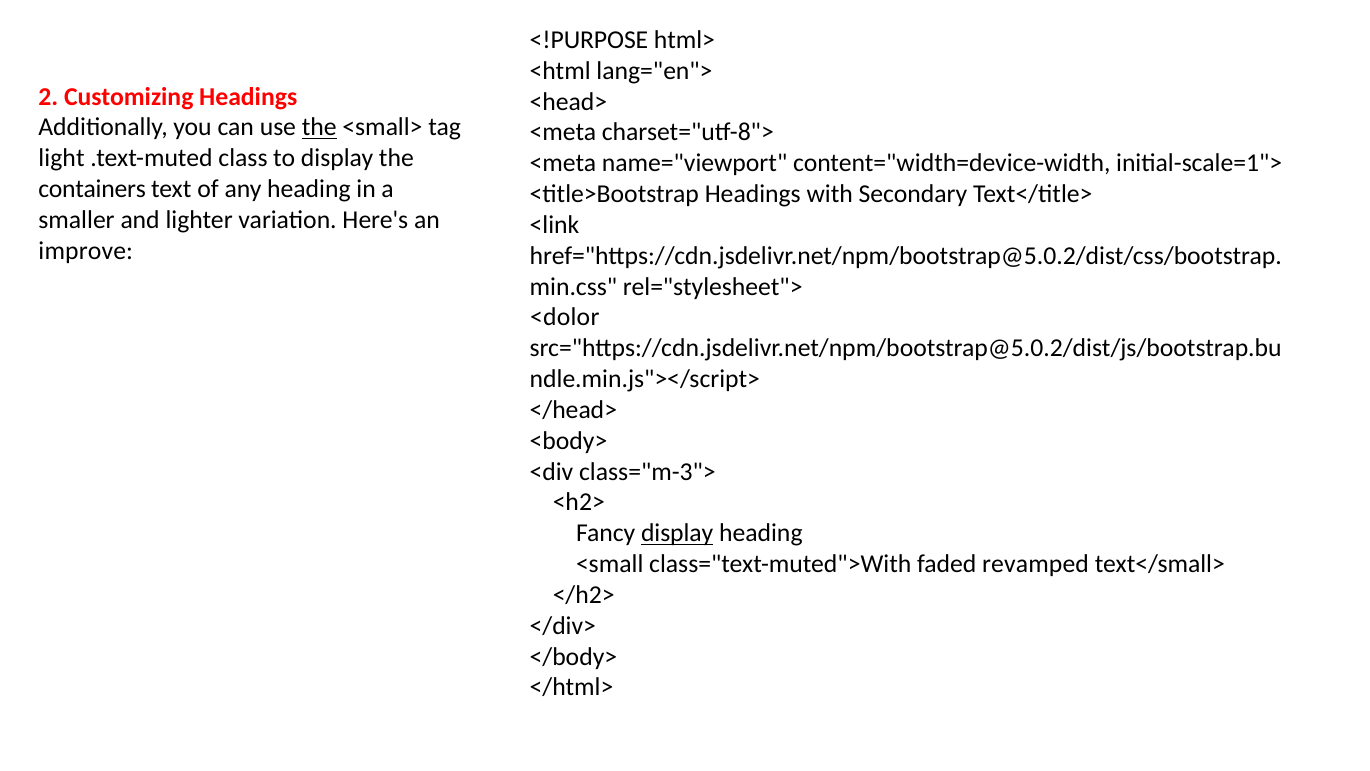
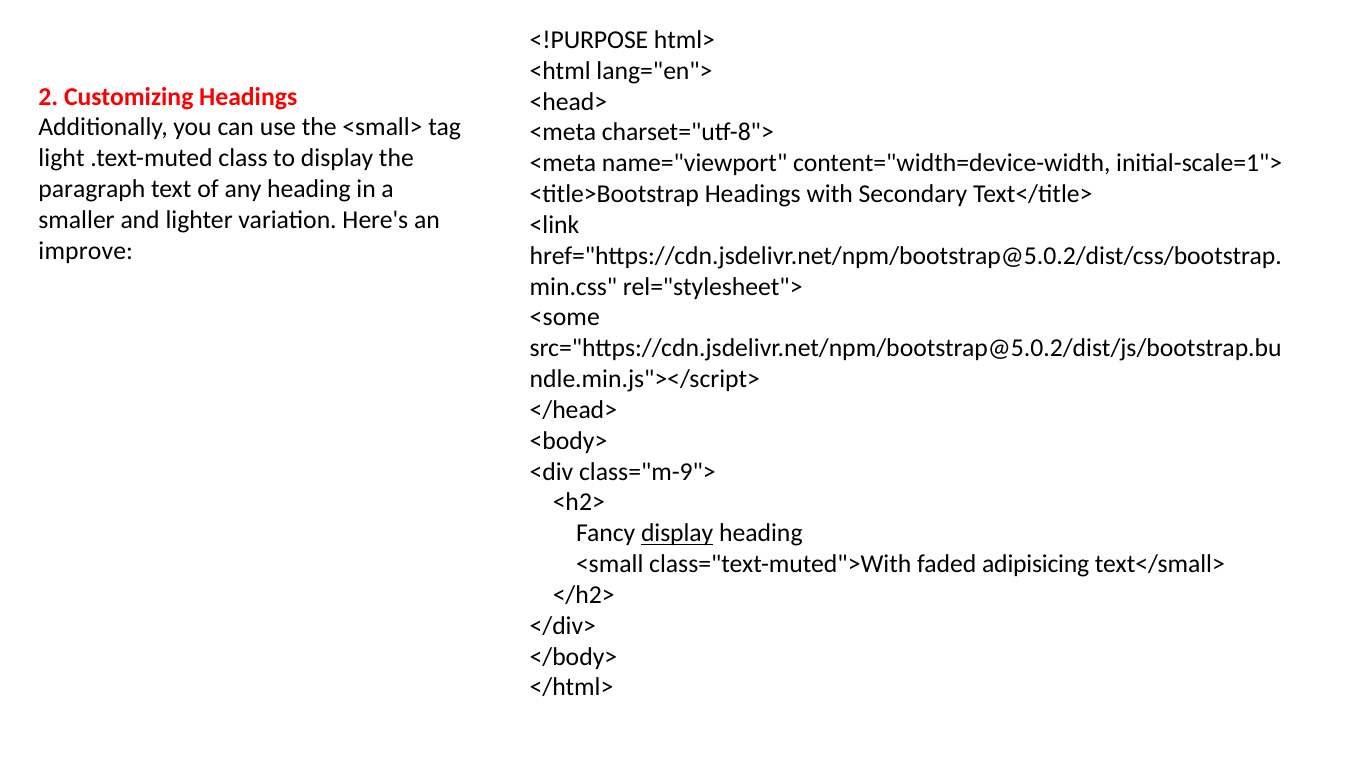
the at (319, 127) underline: present -> none
containers: containers -> paragraph
<dolor: <dolor -> <some
class="m-3">: class="m-3"> -> class="m-9">
revamped: revamped -> adipisicing
